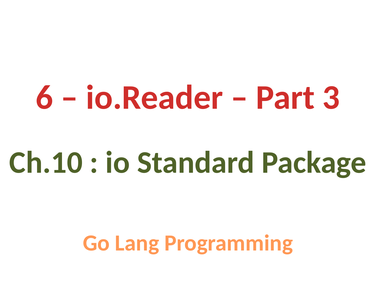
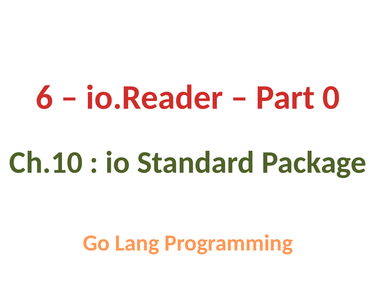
3: 3 -> 0
